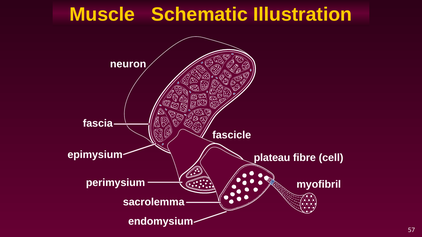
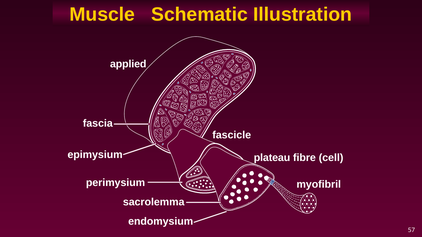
neuron: neuron -> applied
